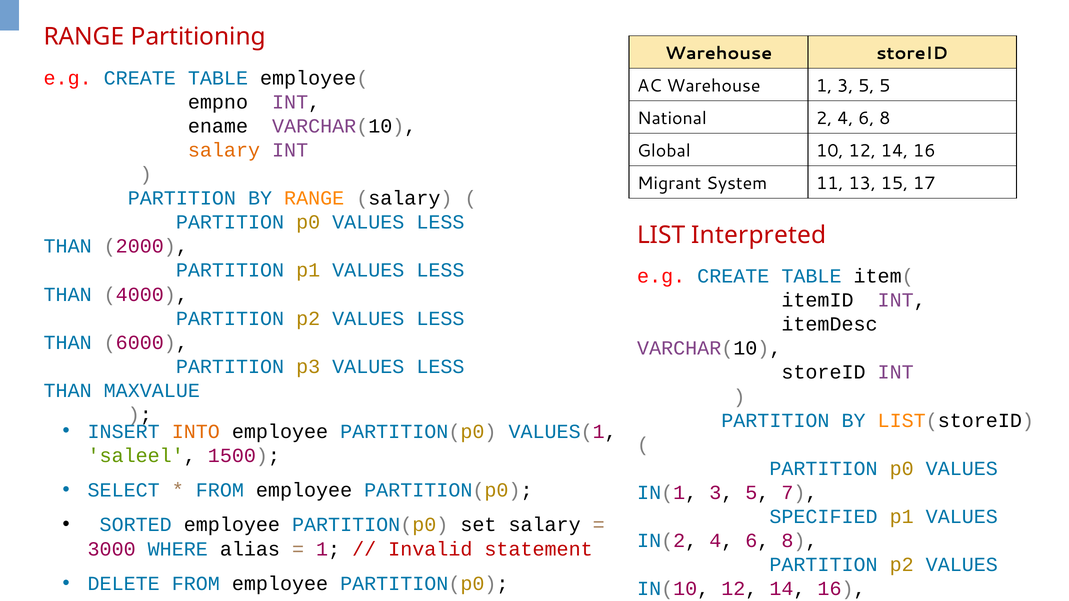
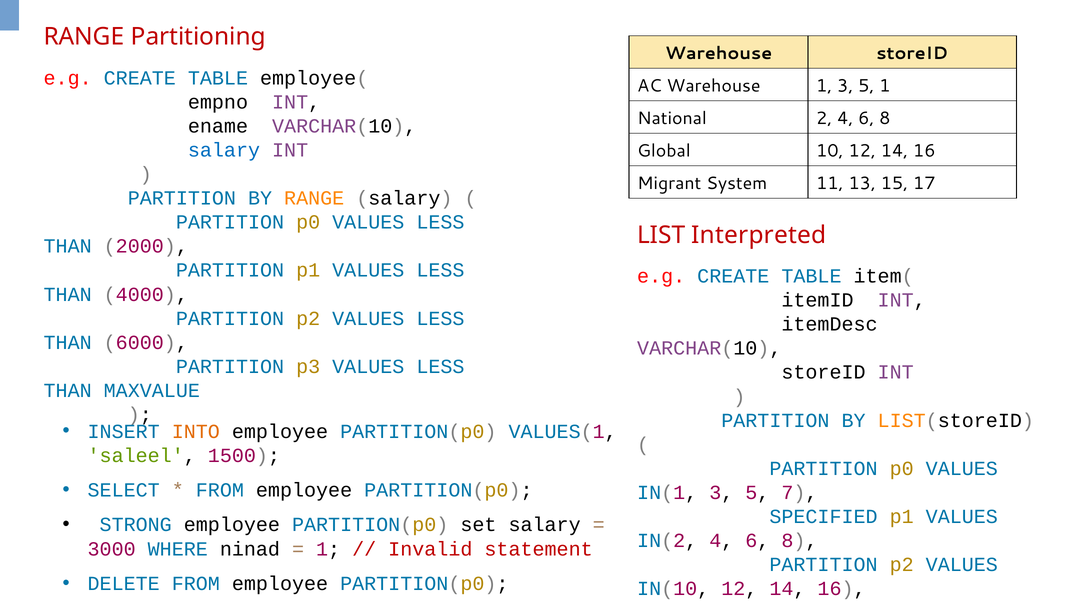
5 5: 5 -> 1
salary at (224, 150) colour: orange -> blue
SORTED: SORTED -> STRONG
alias: alias -> ninad
